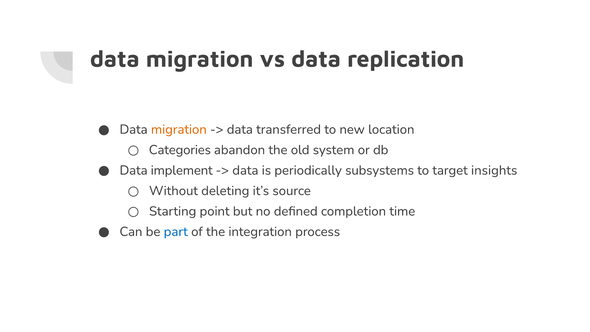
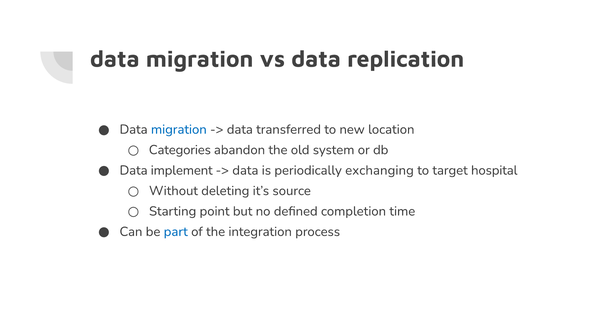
migration at (179, 129) colour: orange -> blue
subsystems: subsystems -> exchanging
insights: insights -> hospital
